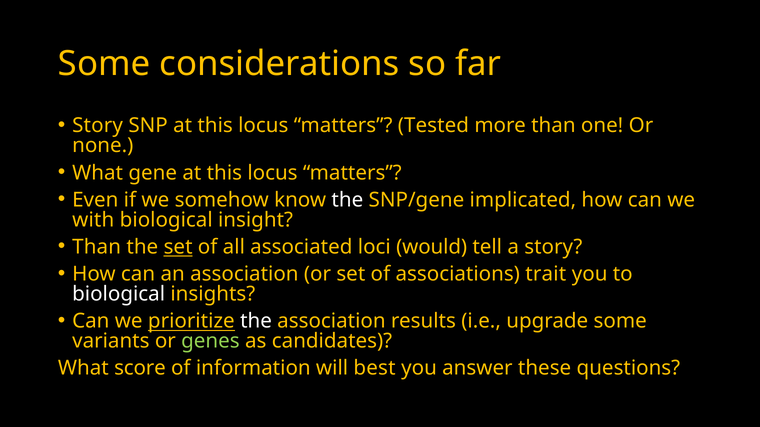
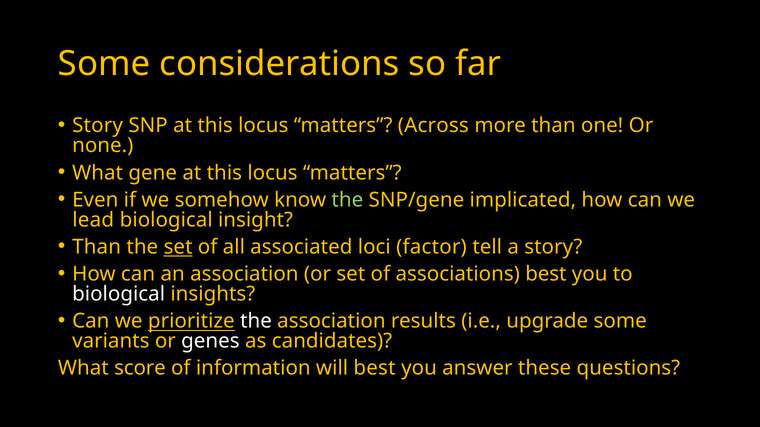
Tested: Tested -> Across
the at (347, 200) colour: white -> light green
with: with -> lead
would: would -> factor
associations trait: trait -> best
genes colour: light green -> white
